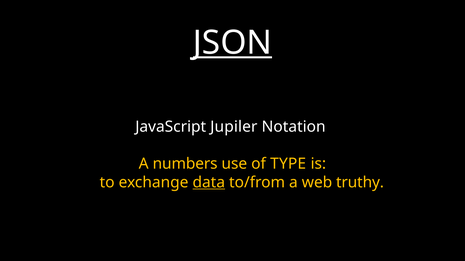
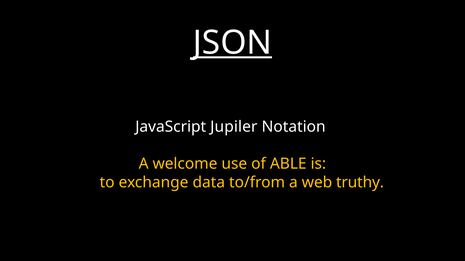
numbers: numbers -> welcome
TYPE: TYPE -> ABLE
data underline: present -> none
